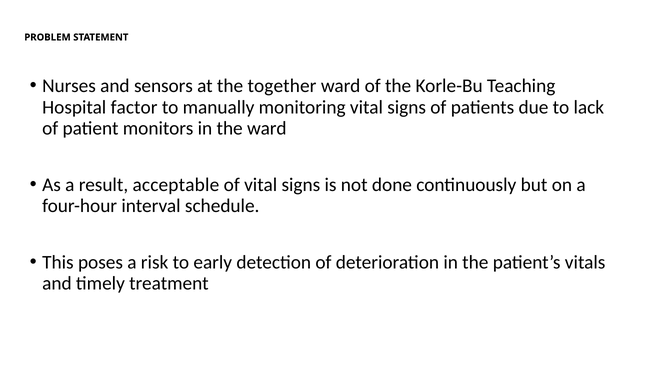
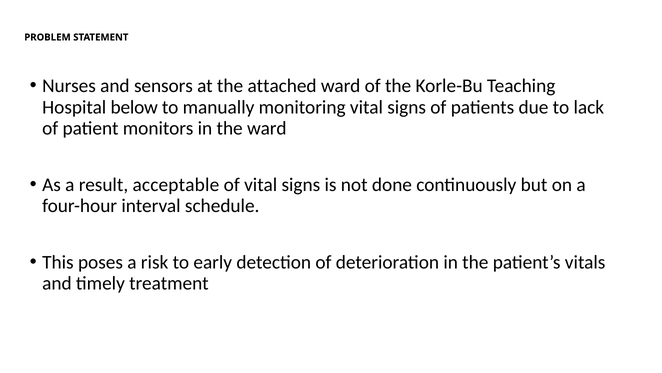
together: together -> attached
factor: factor -> below
